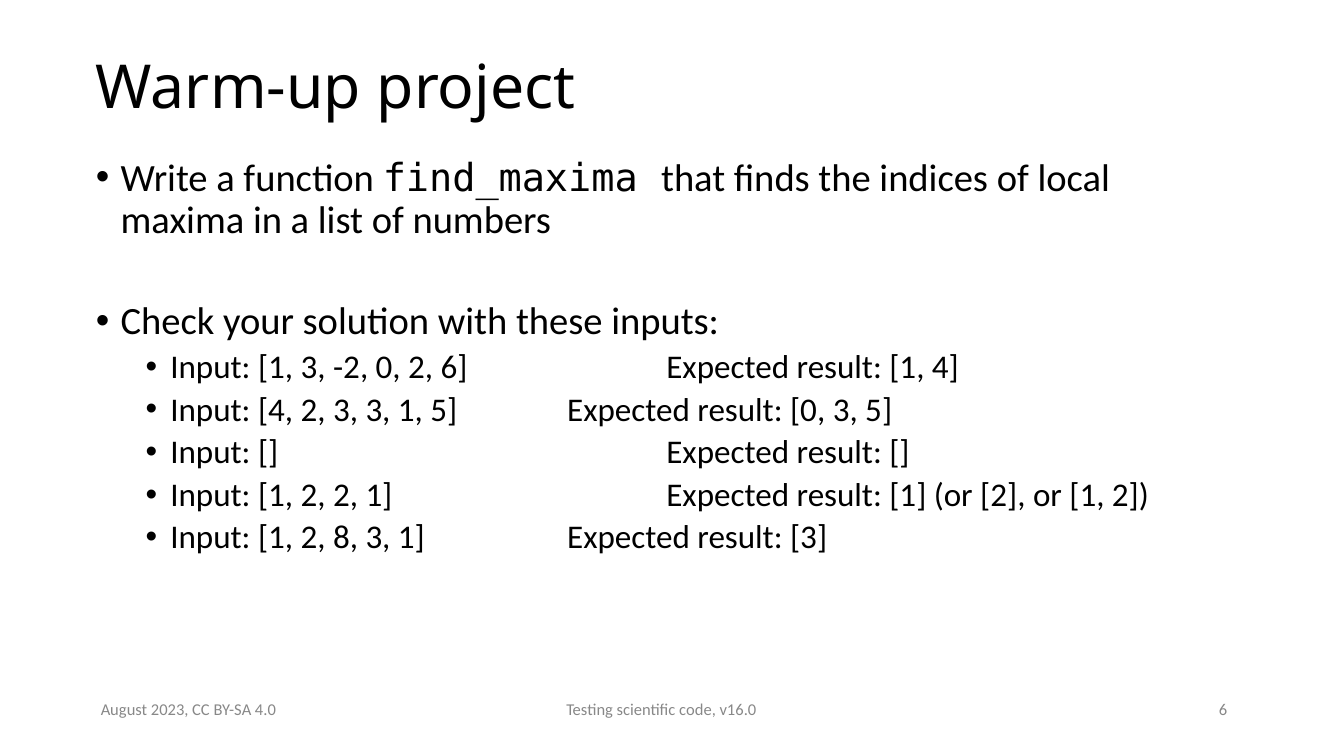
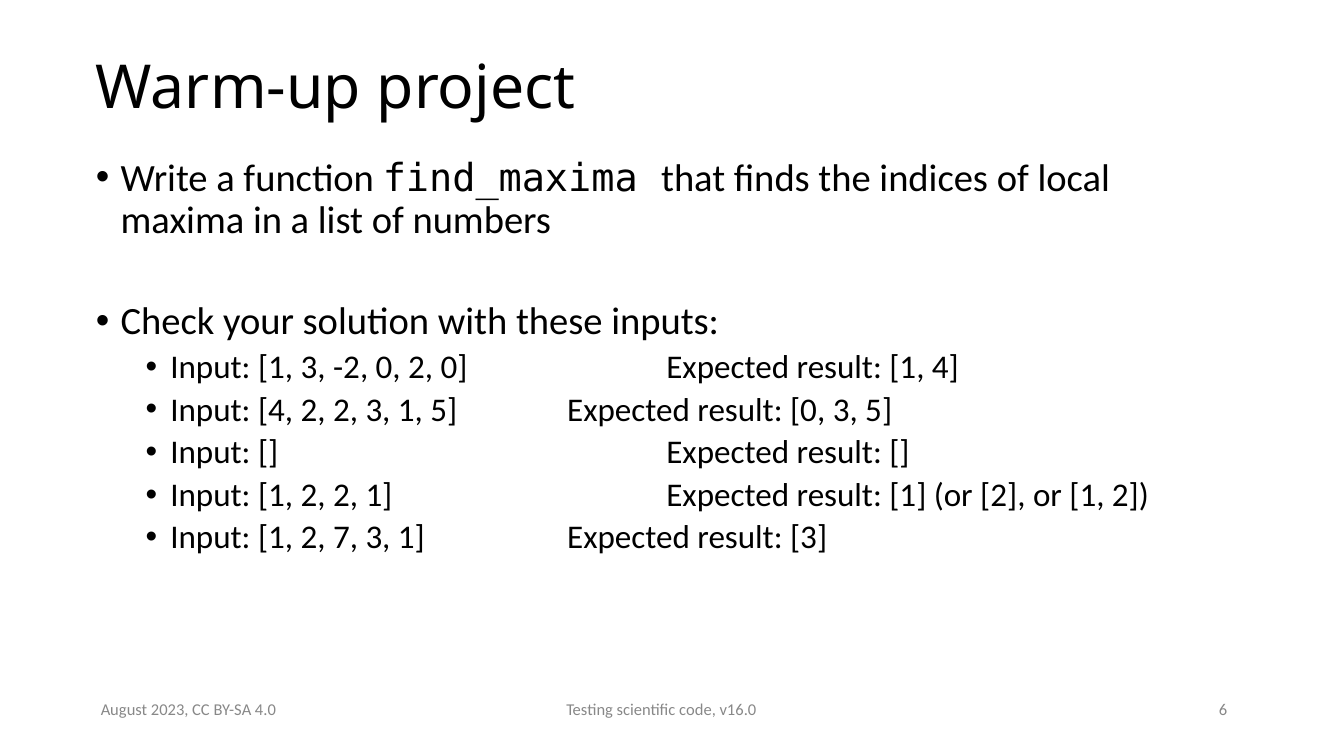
2 6: 6 -> 0
4 2 3: 3 -> 2
8: 8 -> 7
